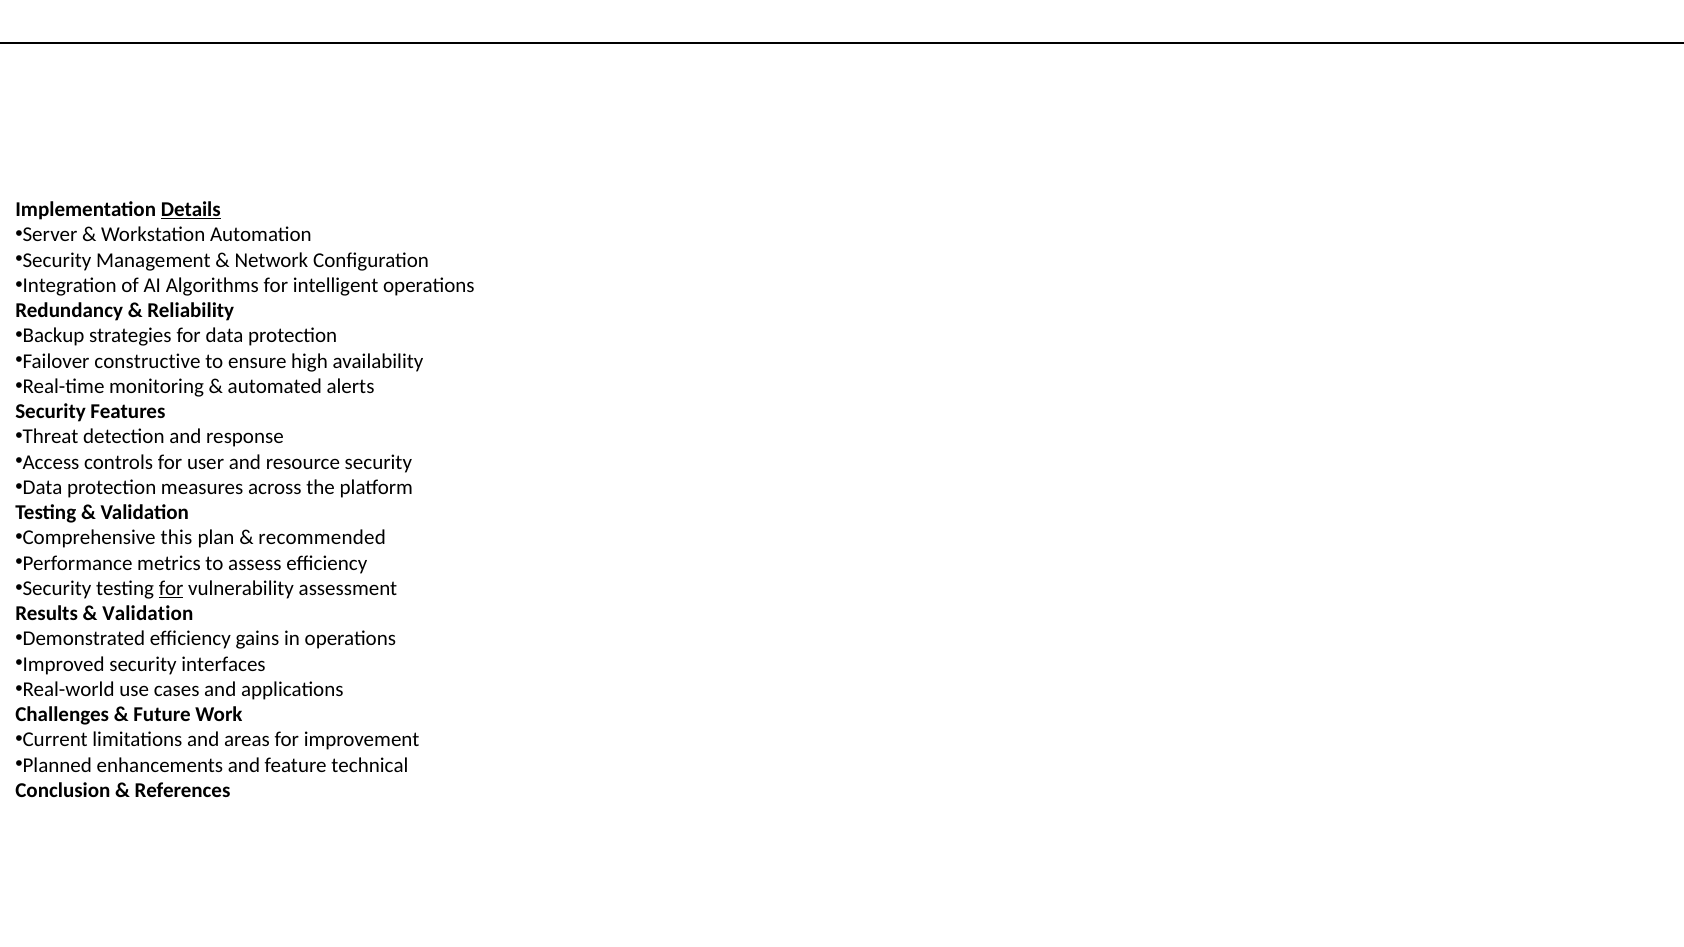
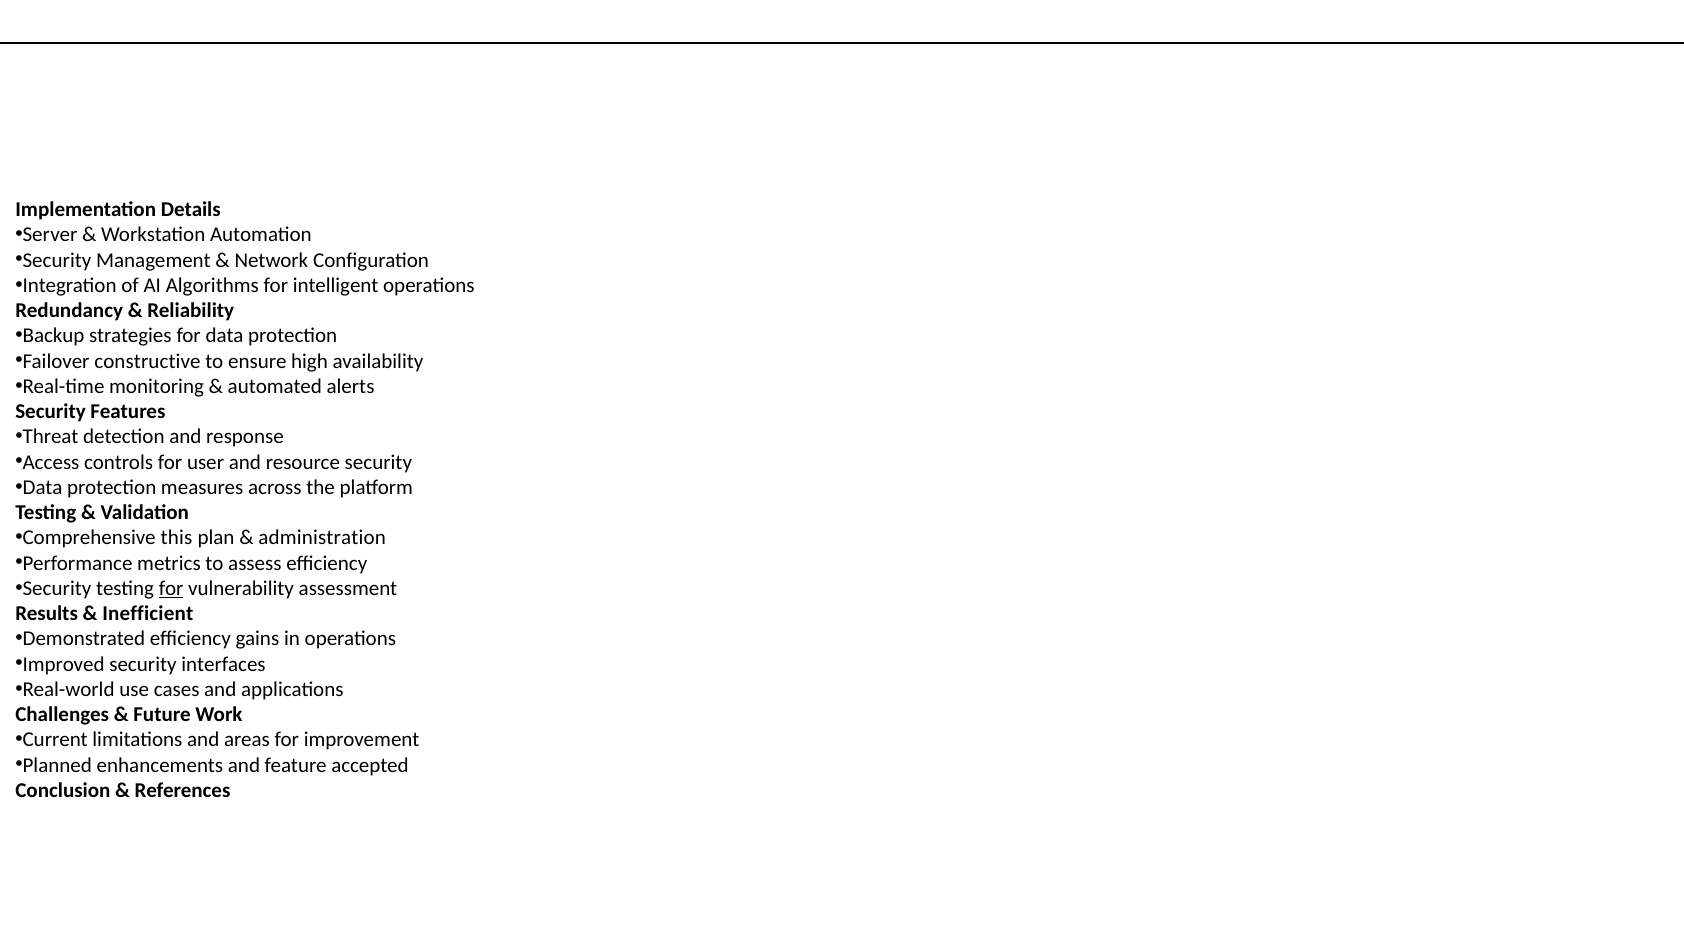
Details underline: present -> none
recommended: recommended -> administration
Validation at (148, 614): Validation -> Inefficient
technical: technical -> accepted
